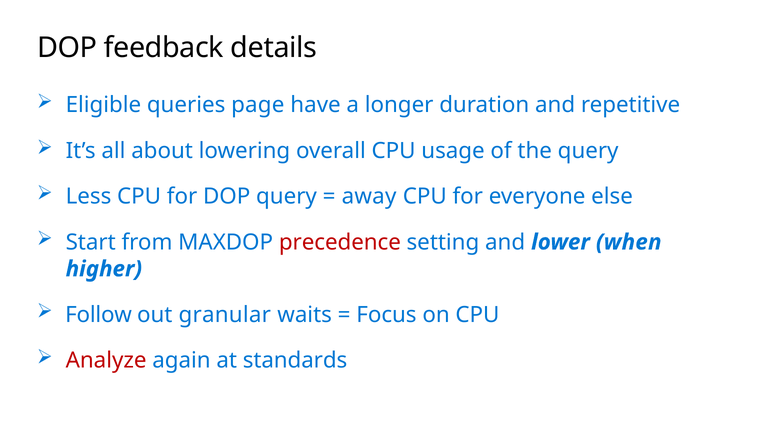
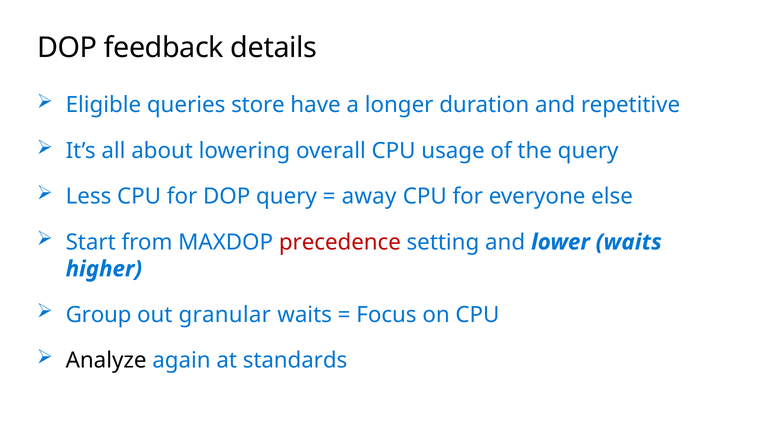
page: page -> store
lower when: when -> waits
Follow: Follow -> Group
Analyze colour: red -> black
